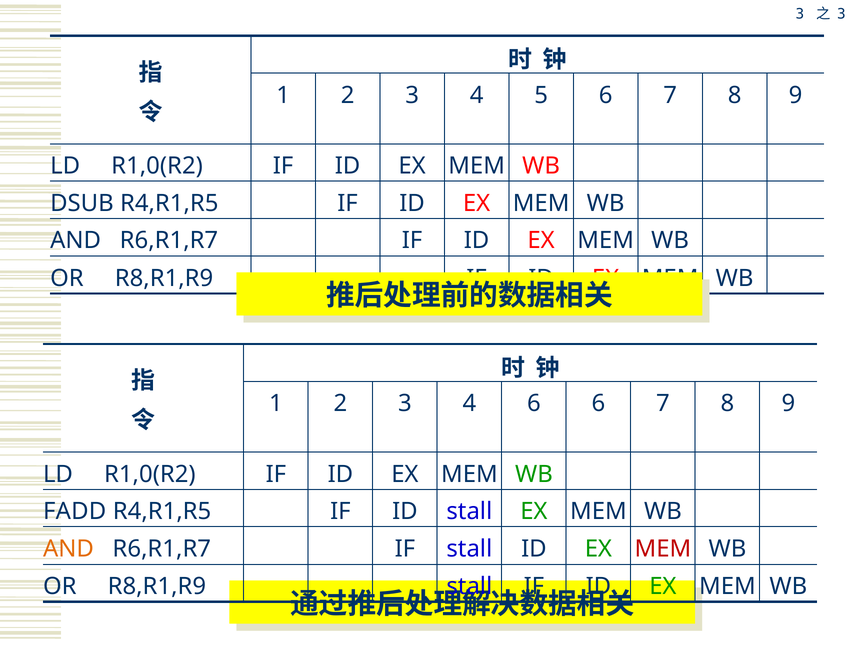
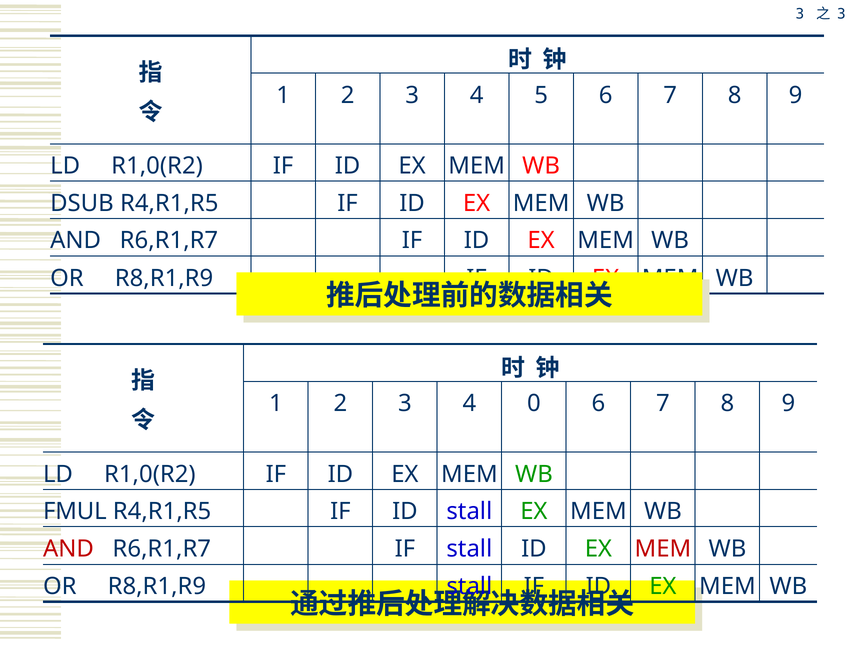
4 6: 6 -> 0
FADD: FADD -> FMUL
AND at (68, 549) colour: orange -> red
